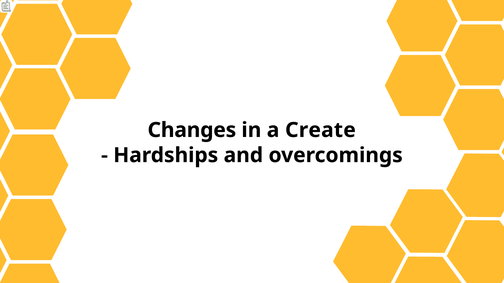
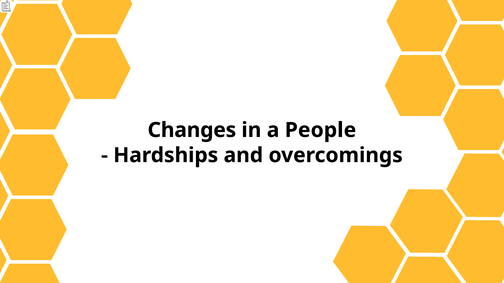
Create: Create -> People
